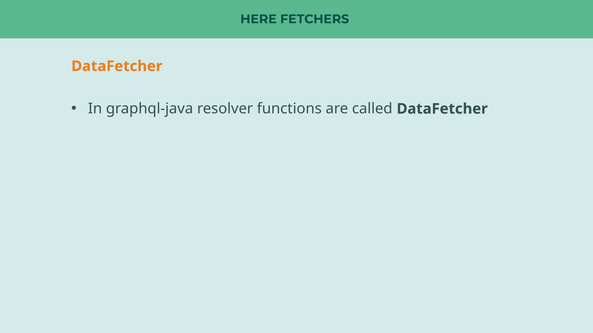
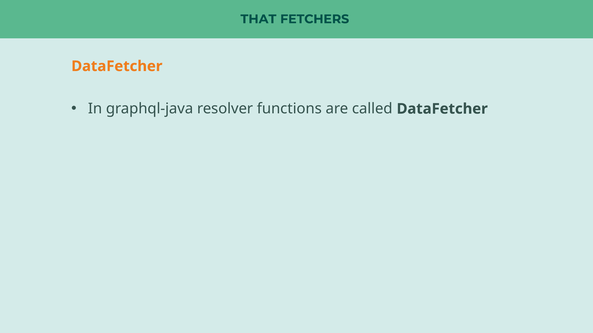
HERE: HERE -> THAT
